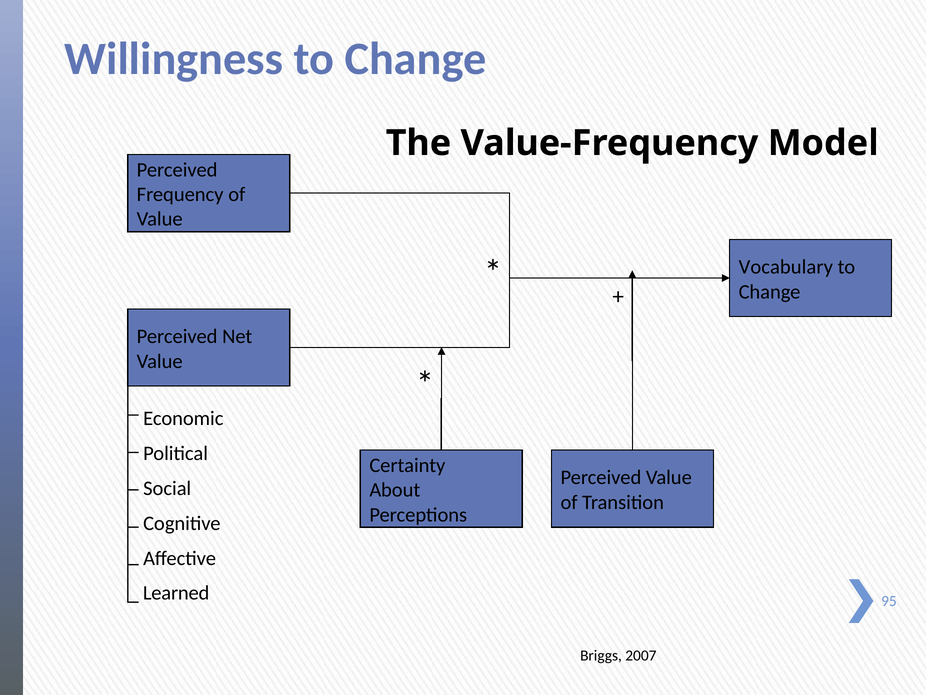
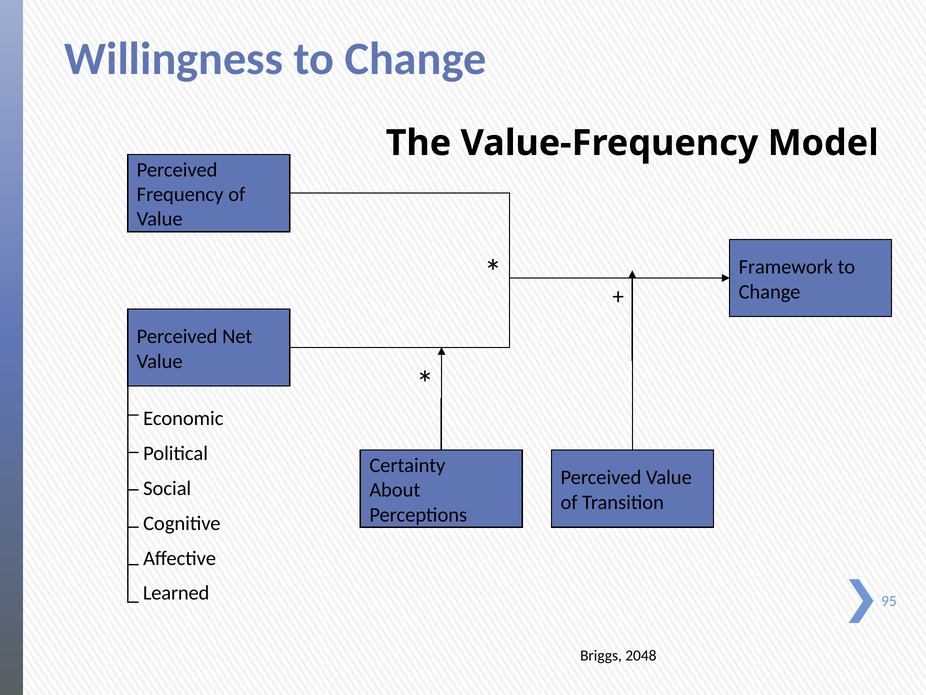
Vocabulary: Vocabulary -> Framework
2007: 2007 -> 2048
